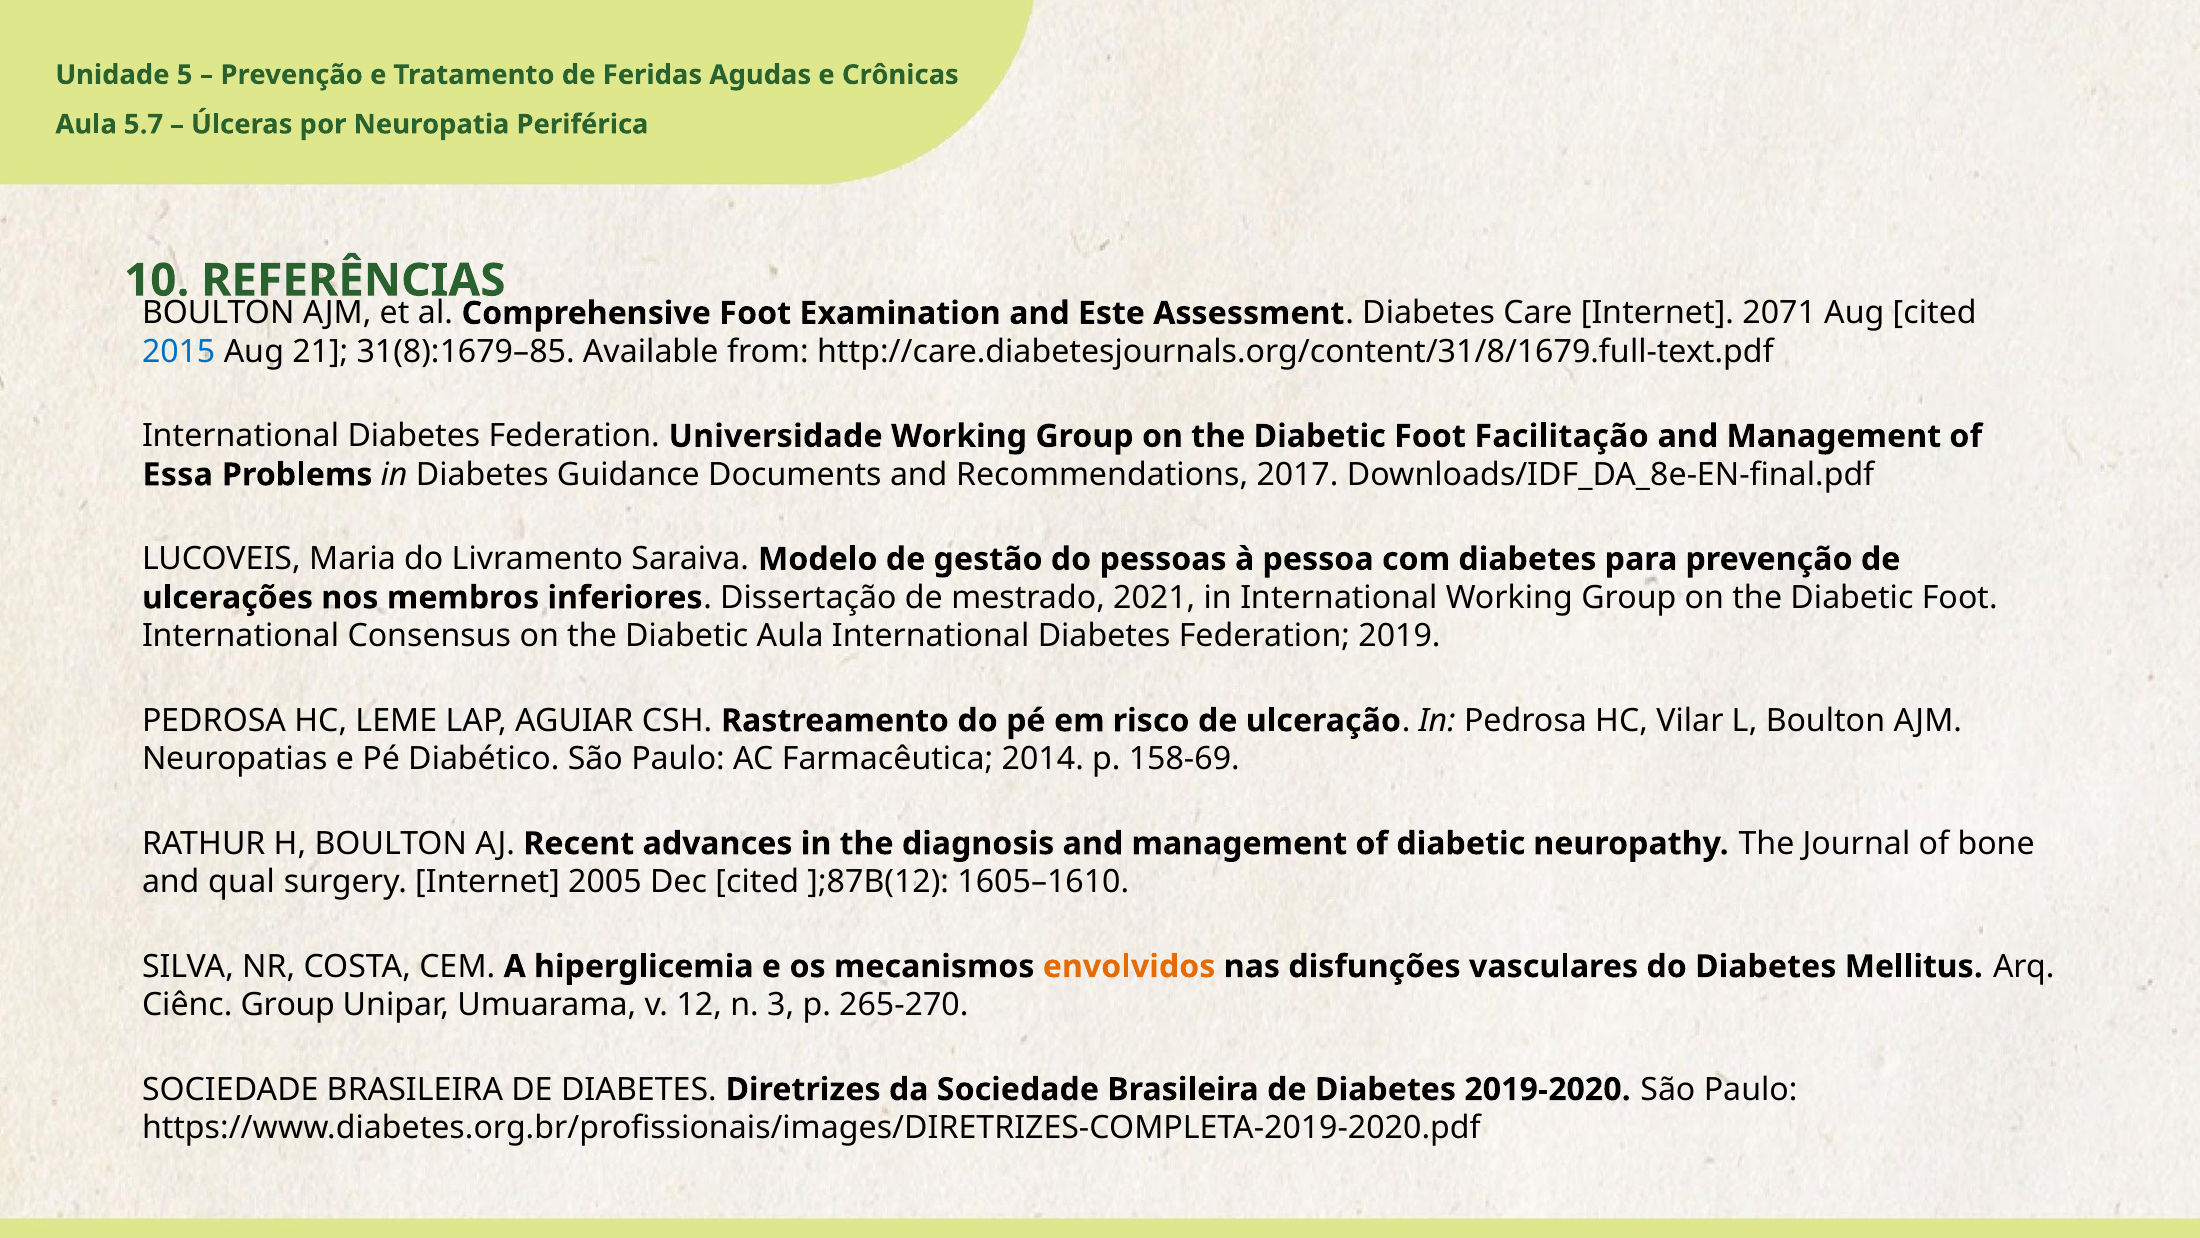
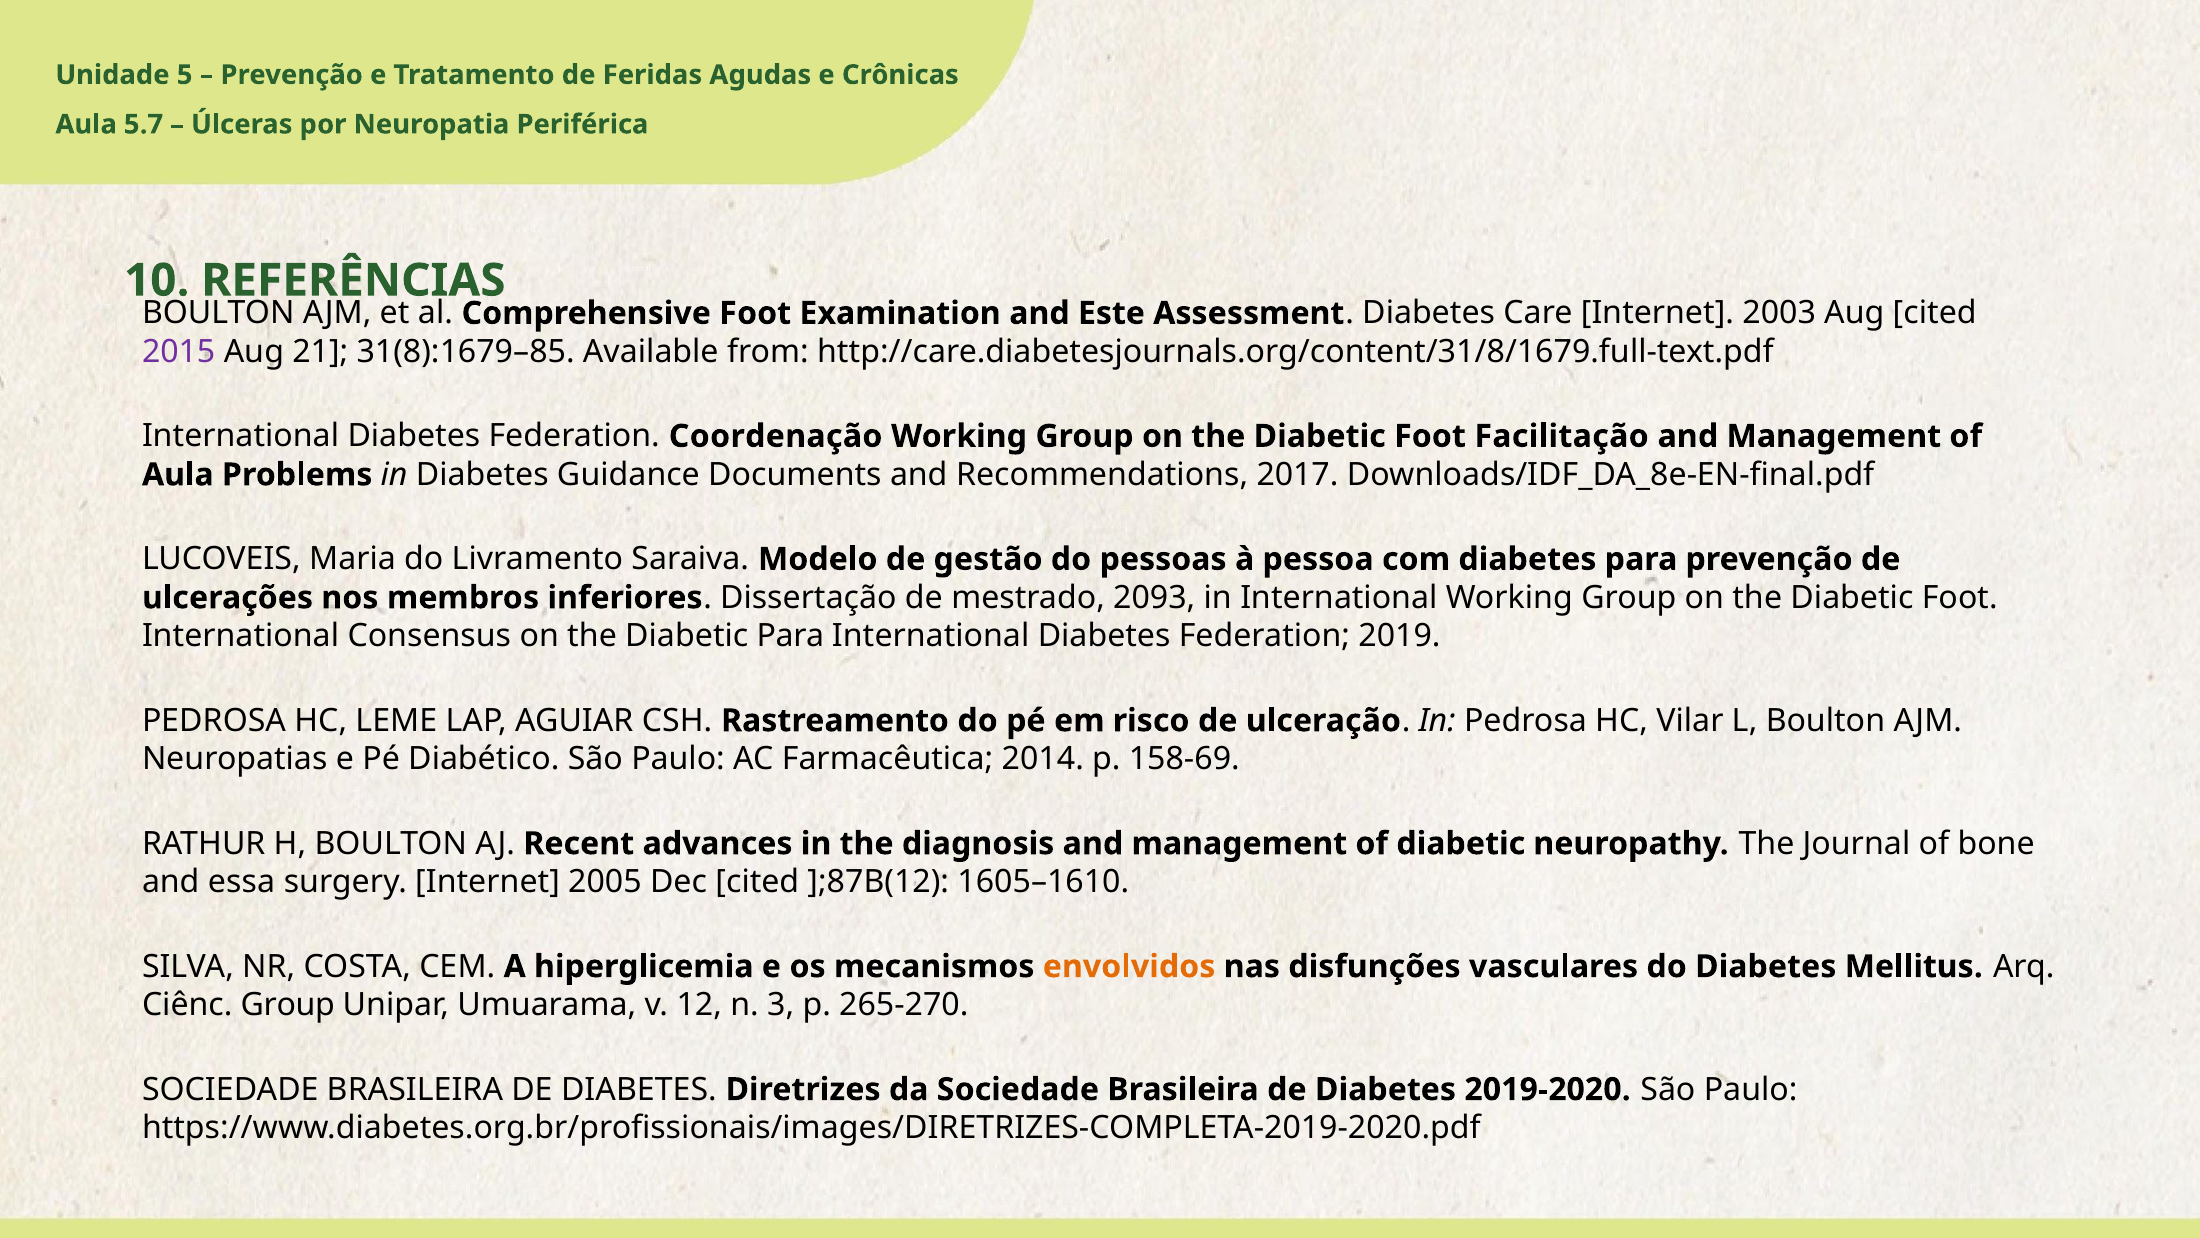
2071: 2071 -> 2003
2015 colour: blue -> purple
Universidade: Universidade -> Coordenação
Essa at (178, 475): Essa -> Aula
2021: 2021 -> 2093
Diabetic Aula: Aula -> Para
qual: qual -> essa
